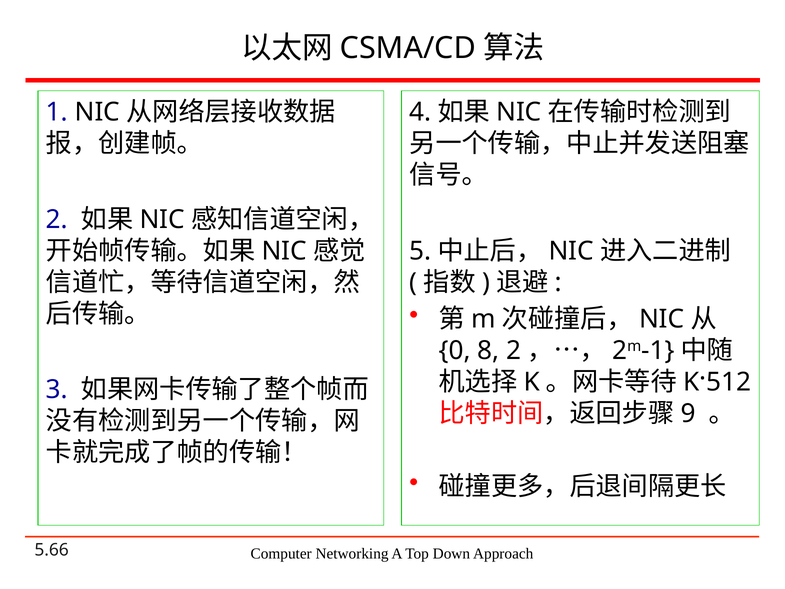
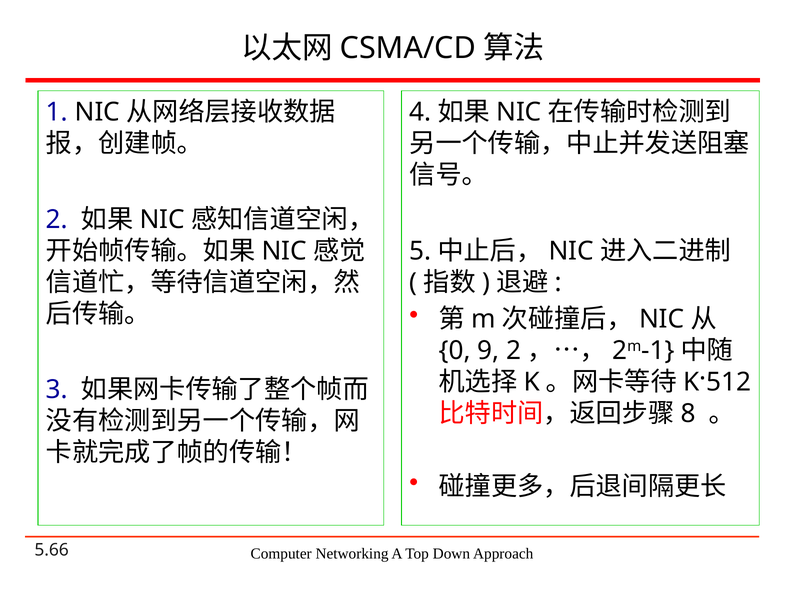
8: 8 -> 9
9: 9 -> 8
